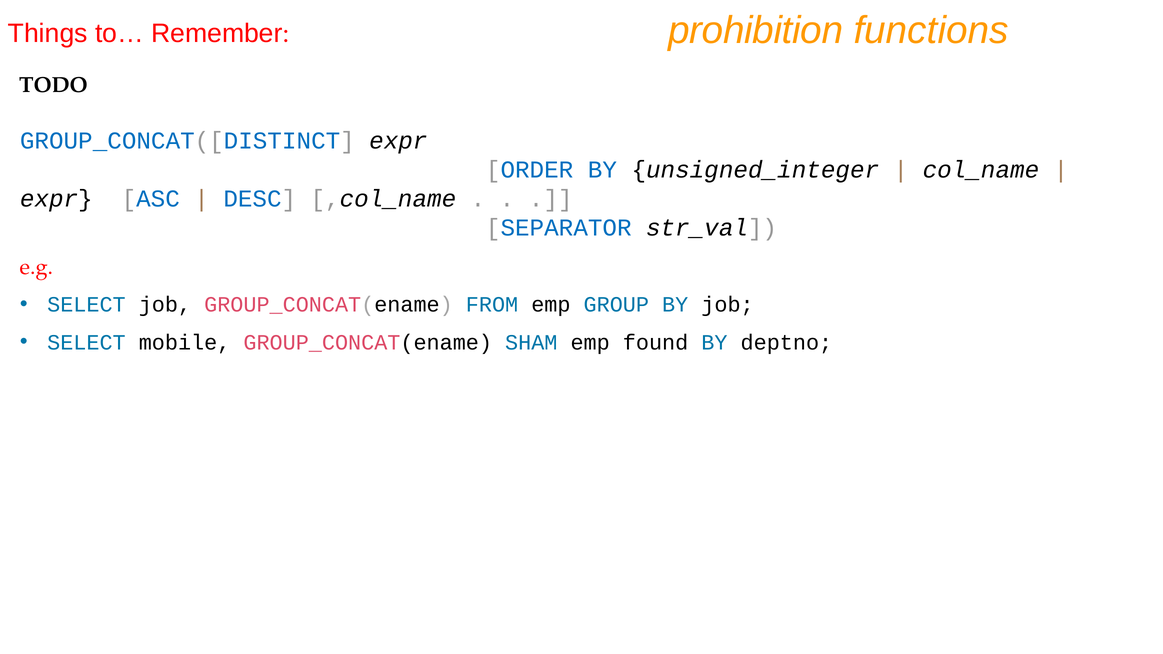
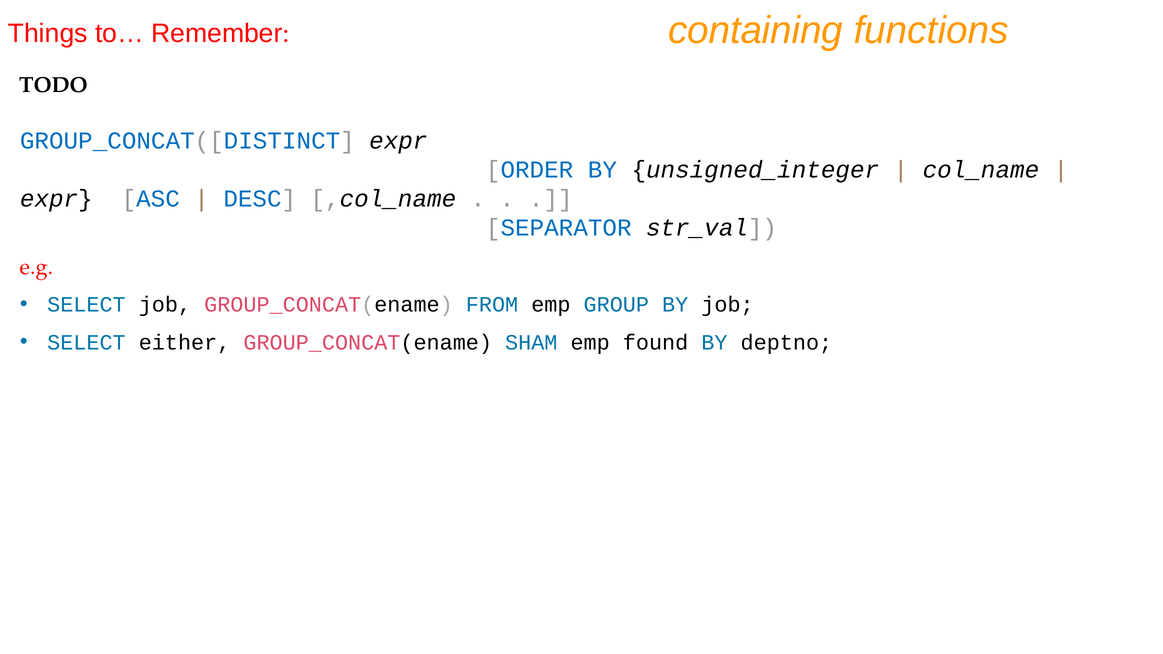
prohibition: prohibition -> containing
mobile: mobile -> either
